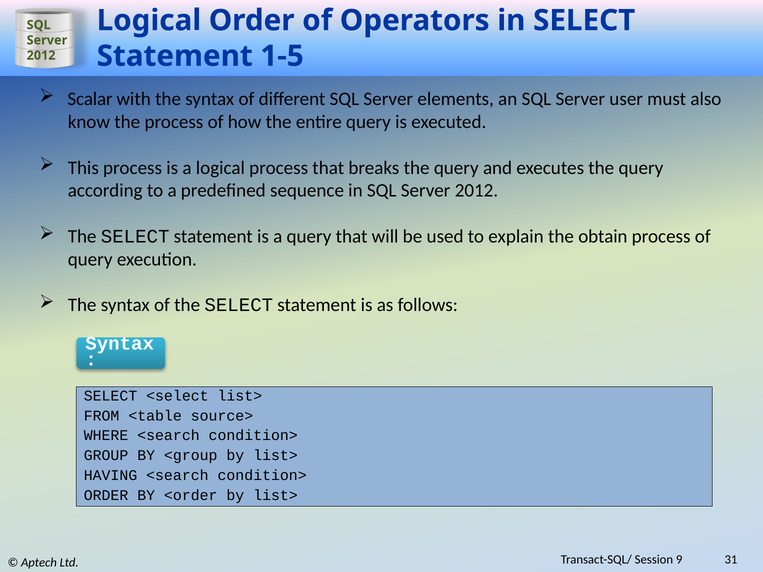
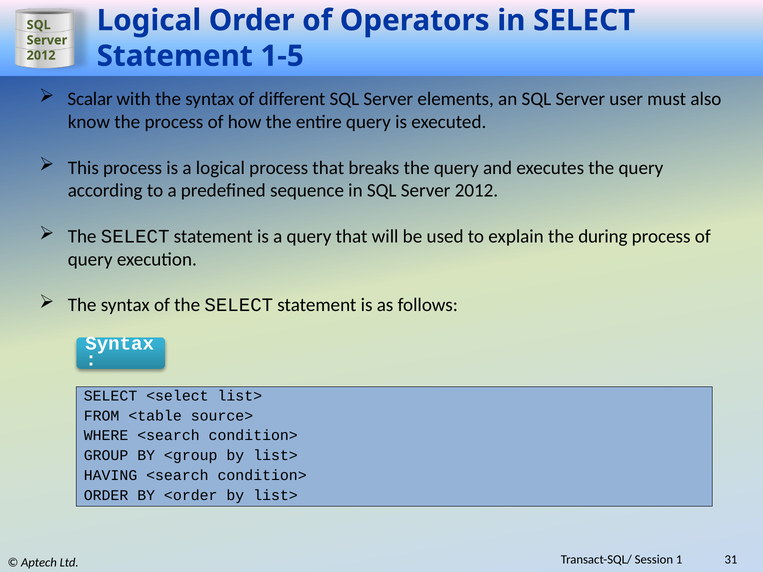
obtain: obtain -> during
9: 9 -> 1
